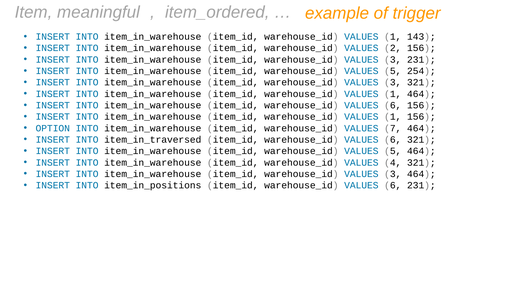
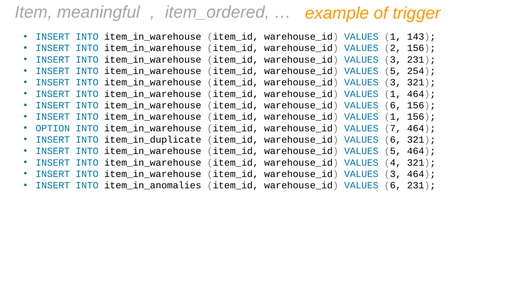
item_in_traversed: item_in_traversed -> item_in_duplicate
item_in_positions: item_in_positions -> item_in_anomalies
